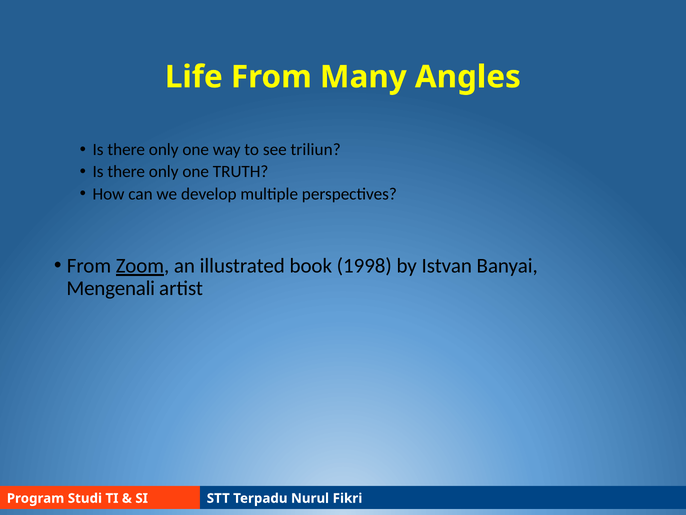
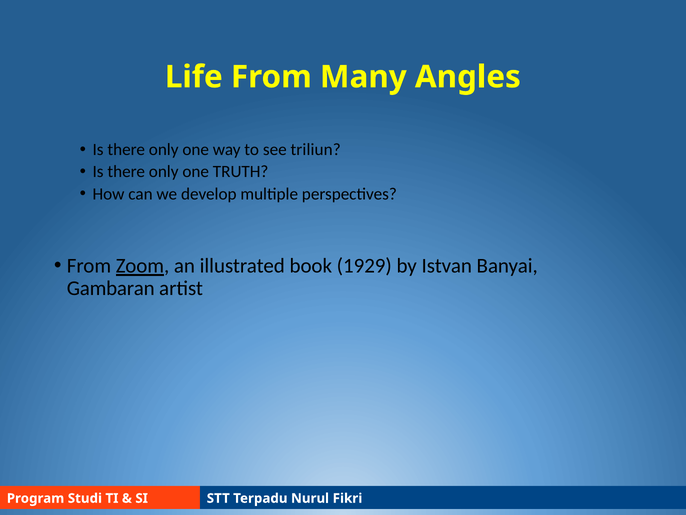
1998: 1998 -> 1929
Mengenali: Mengenali -> Gambaran
